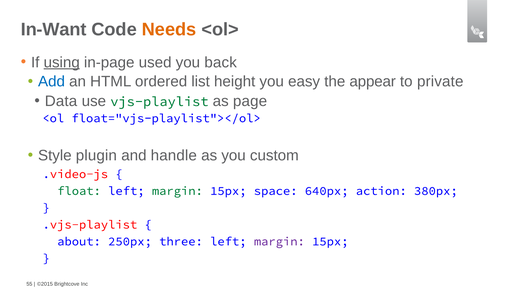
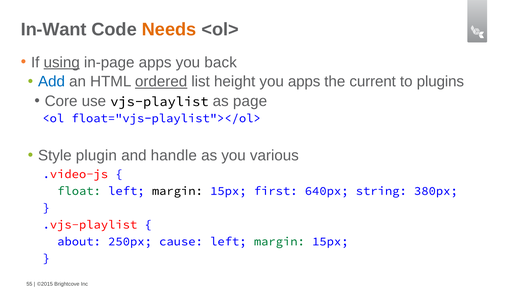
in-page used: used -> apps
ordered underline: none -> present
you easy: easy -> apps
appear: appear -> current
private: private -> plugins
Data: Data -> Core
vjs-playlist colour: green -> black
custom: custom -> various
margin at (177, 191) colour: green -> black
space: space -> first
action: action -> string
three: three -> cause
margin at (279, 241) colour: purple -> green
